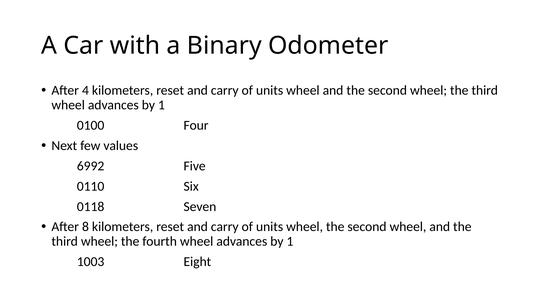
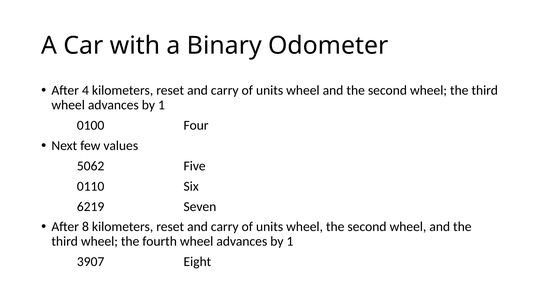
6992: 6992 -> 5062
0118: 0118 -> 6219
1003: 1003 -> 3907
